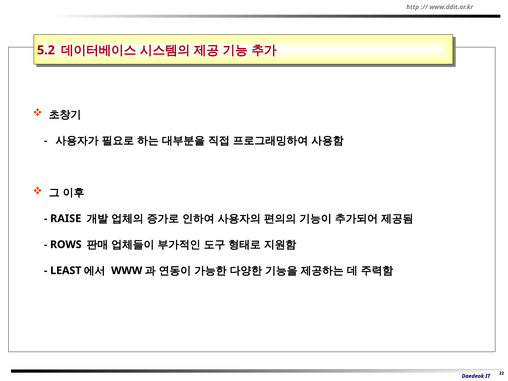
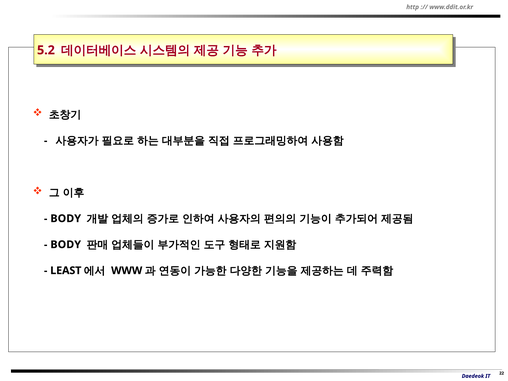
RAISE at (66, 219): RAISE -> BODY
ROWS at (66, 245): ROWS -> BODY
